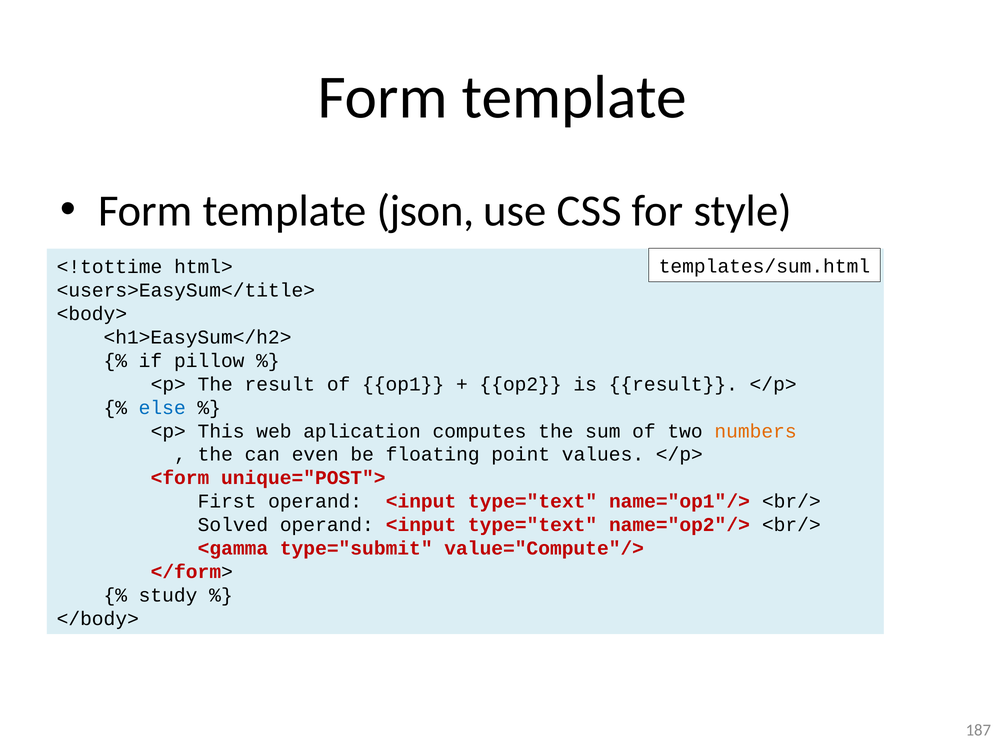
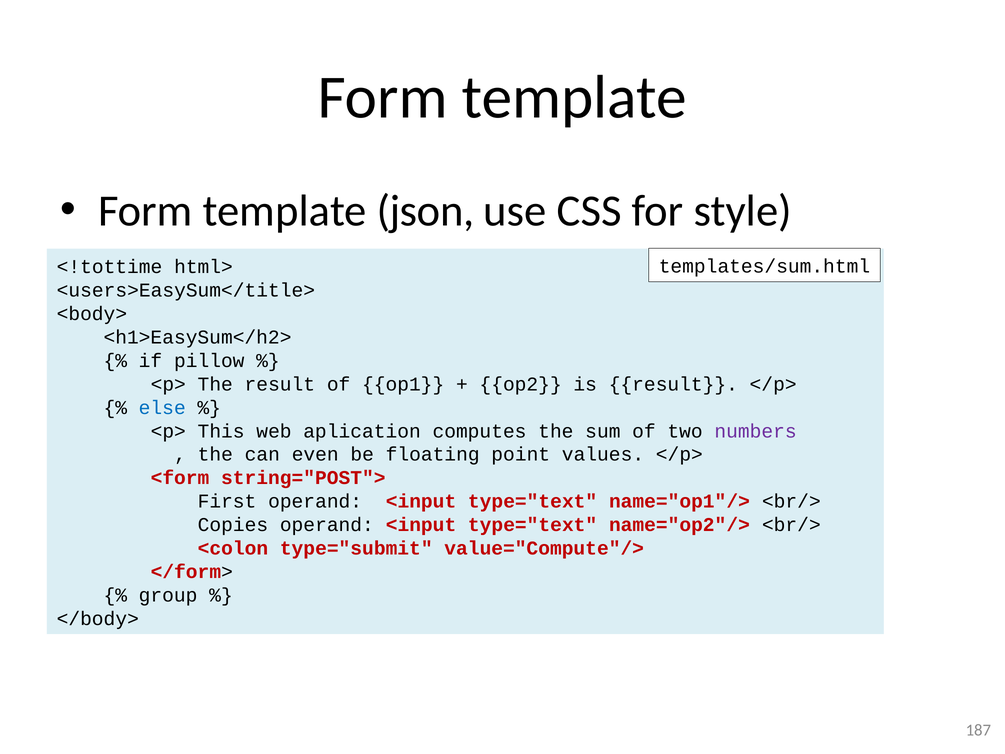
numbers colour: orange -> purple
unique="POST">: unique="POST"> -> string="POST">
Solved: Solved -> Copies
<gamma: <gamma -> <colon
study: study -> group
